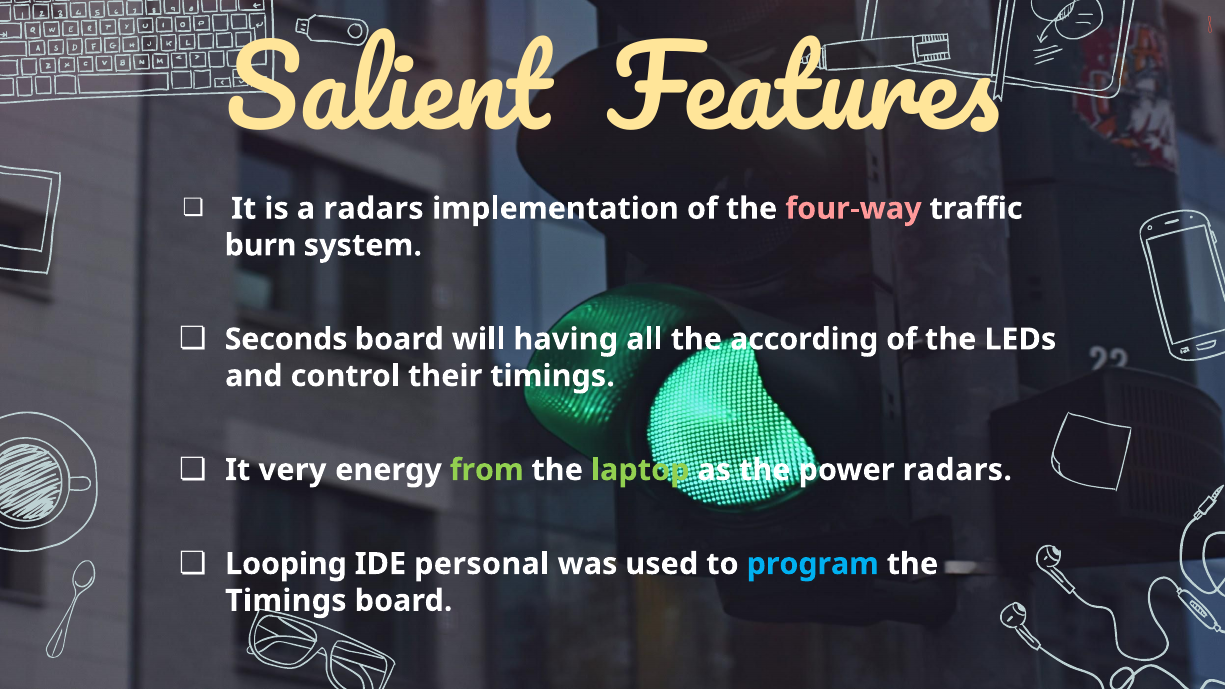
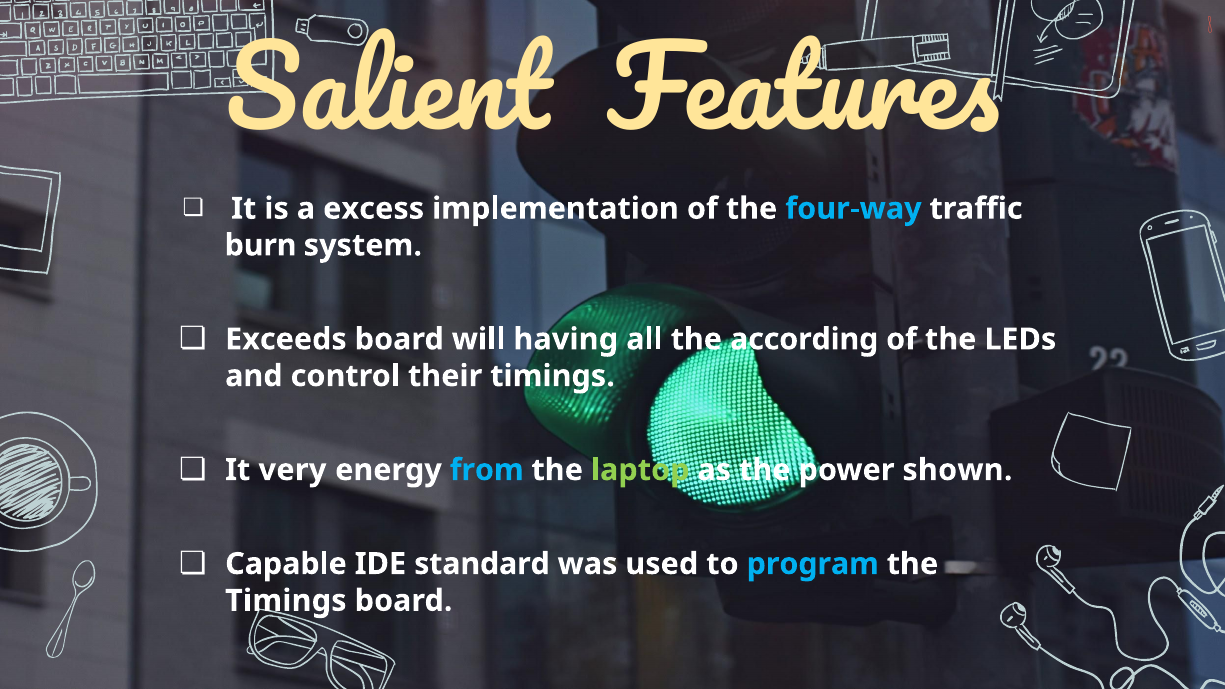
a radars: radars -> excess
four-way colour: pink -> light blue
Seconds: Seconds -> Exceeds
from colour: light green -> light blue
power radars: radars -> shown
Looping: Looping -> Capable
personal: personal -> standard
